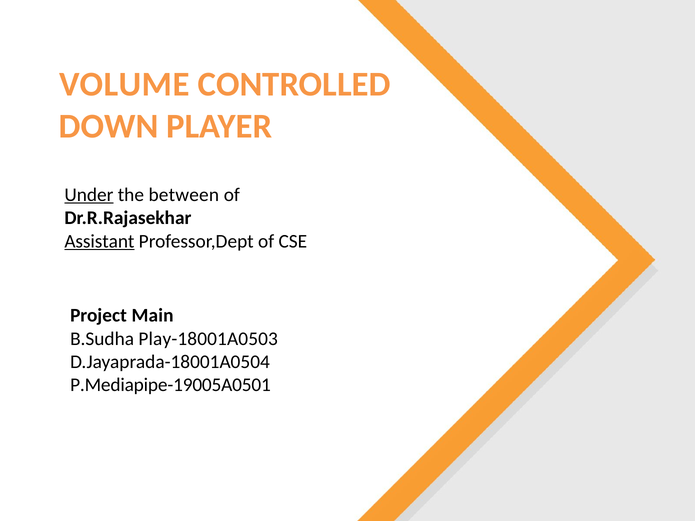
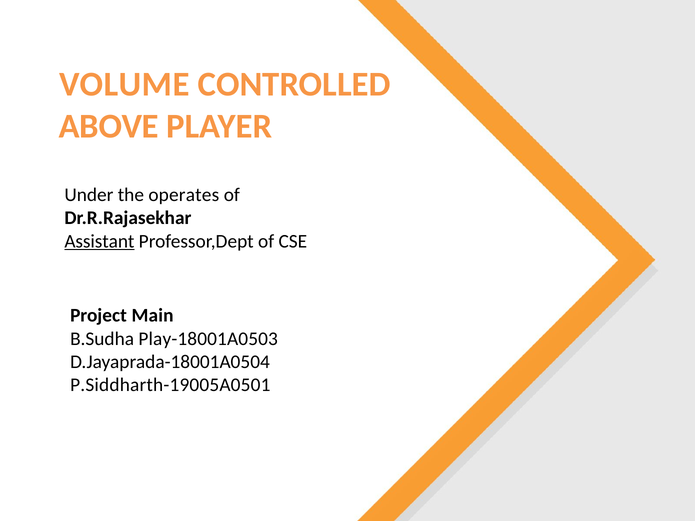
DOWN: DOWN -> ABOVE
Under underline: present -> none
between: between -> operates
P.Mediapipe-19005A0501: P.Mediapipe-19005A0501 -> P.Siddharth-19005A0501
